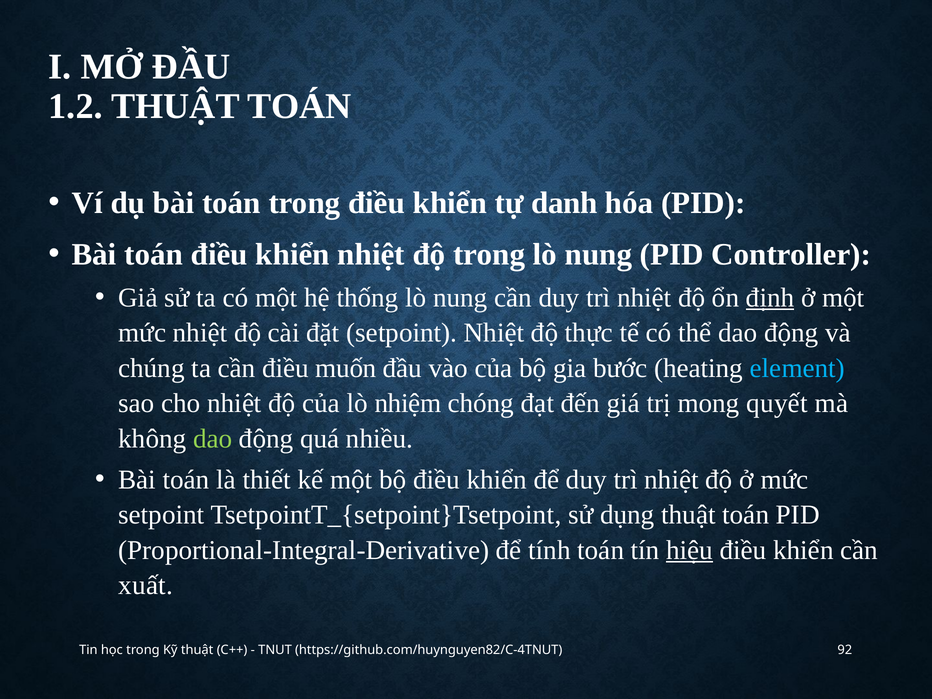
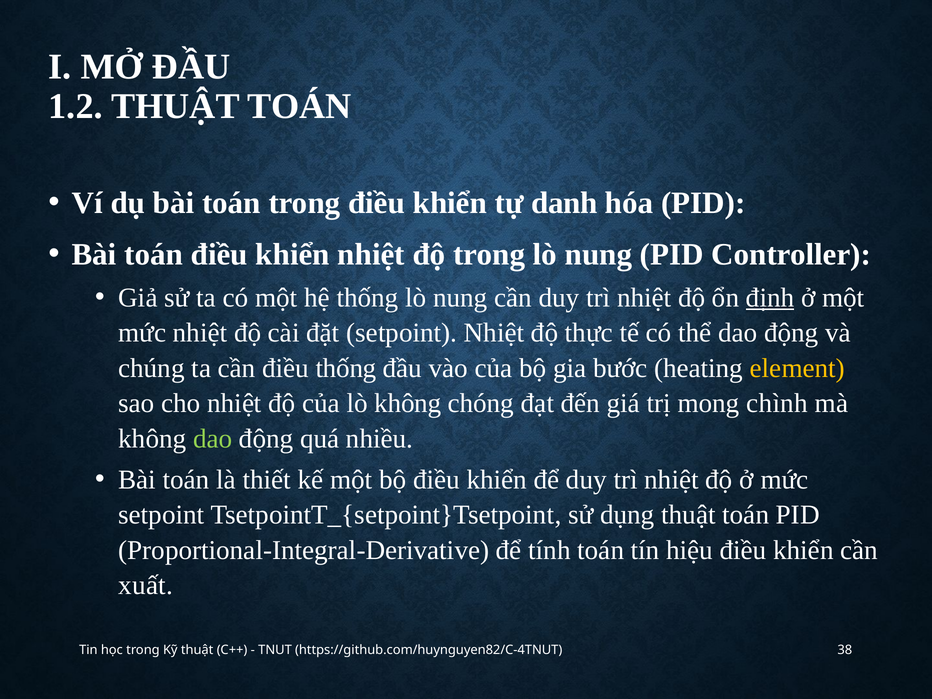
điều muốn: muốn -> thống
element colour: light blue -> yellow
lò nhiệm: nhiệm -> không
quyết: quyết -> chình
hiệu underline: present -> none
92: 92 -> 38
